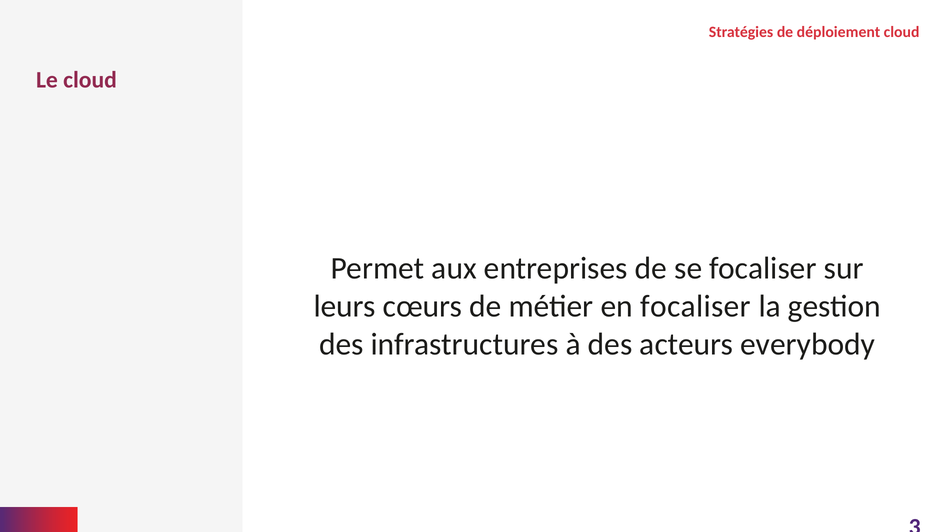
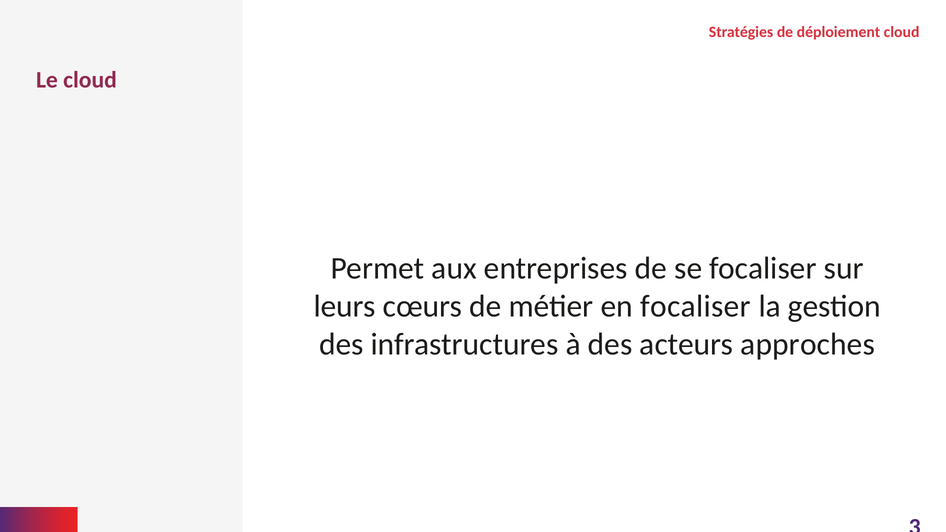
everybody: everybody -> approches
